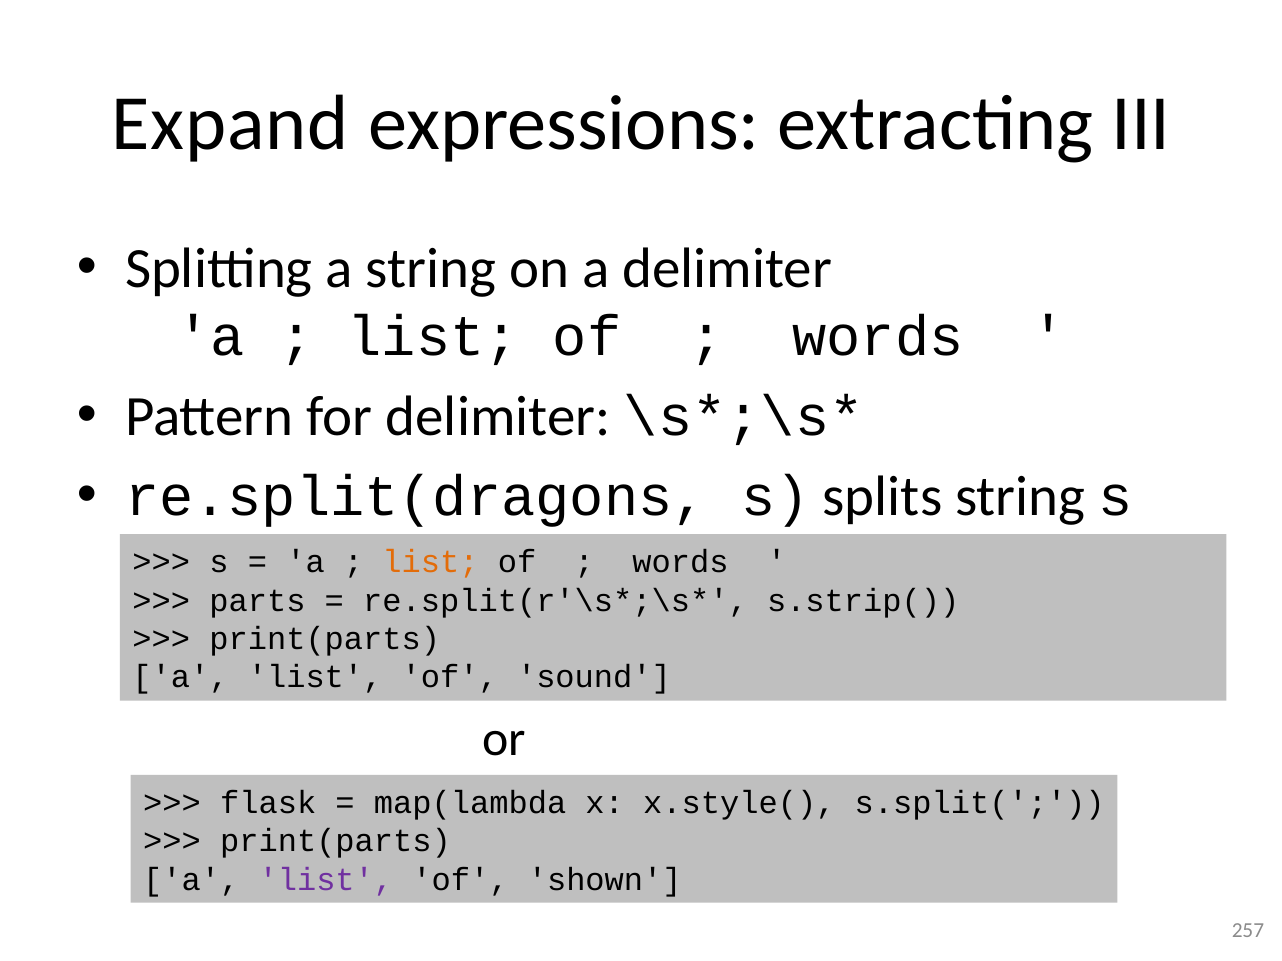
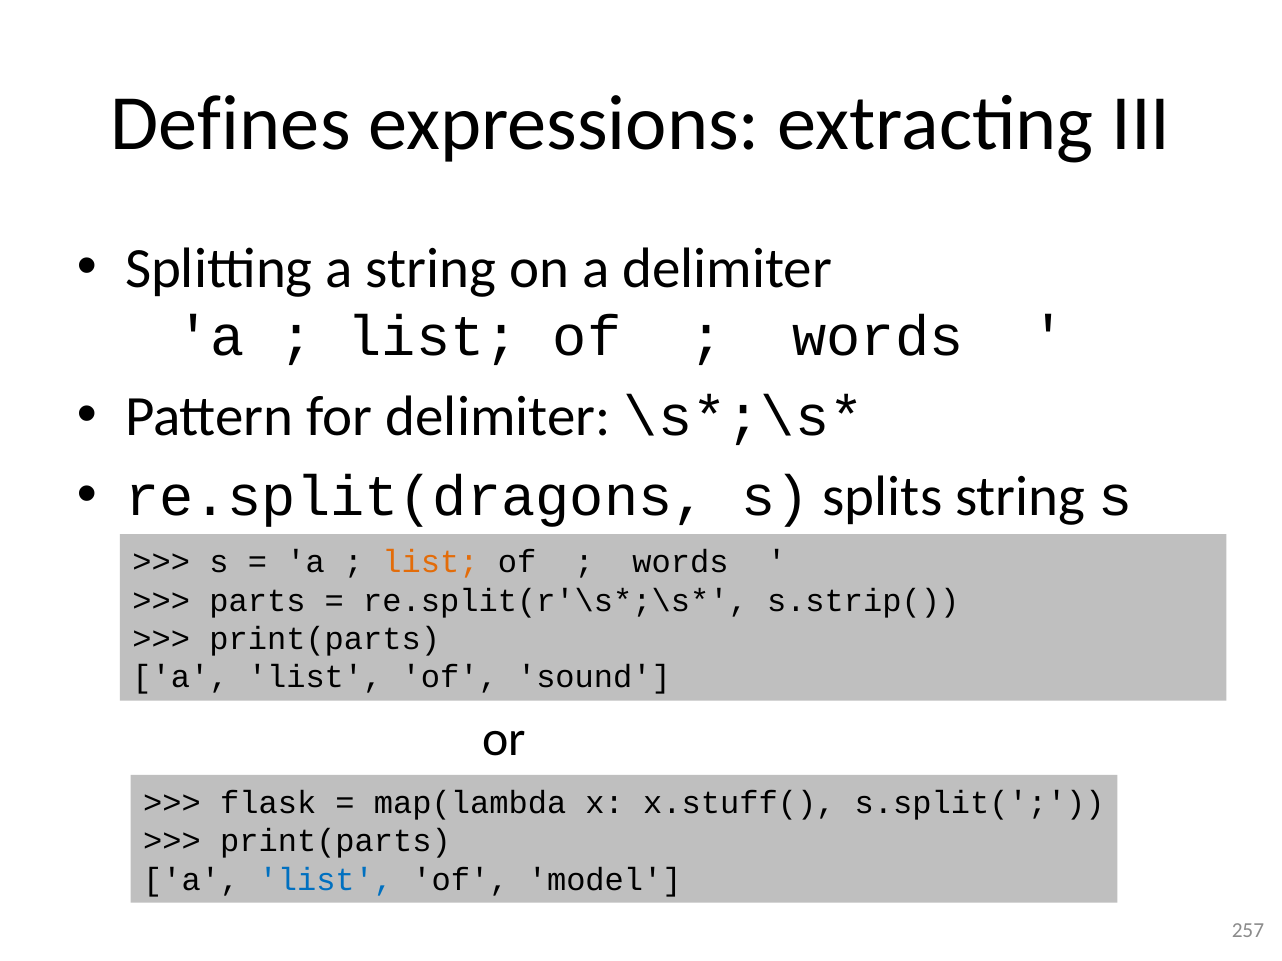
Expand: Expand -> Defines
x.style(: x.style( -> x.stuff(
list at (326, 880) colour: purple -> blue
shown: shown -> model
